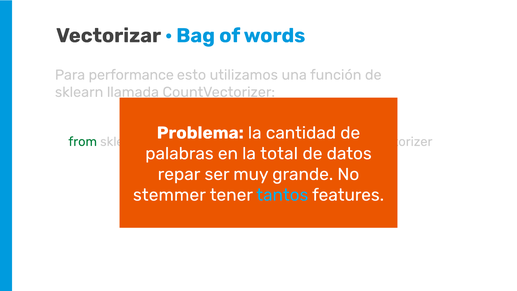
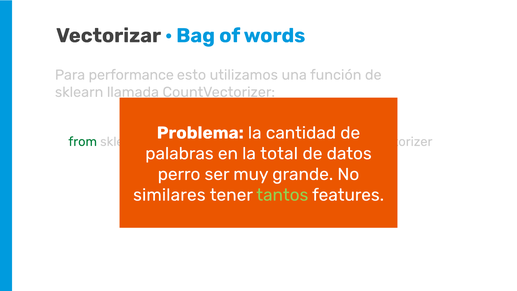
repar: repar -> perro
stemmer: stemmer -> similares
tantos colour: light blue -> light green
